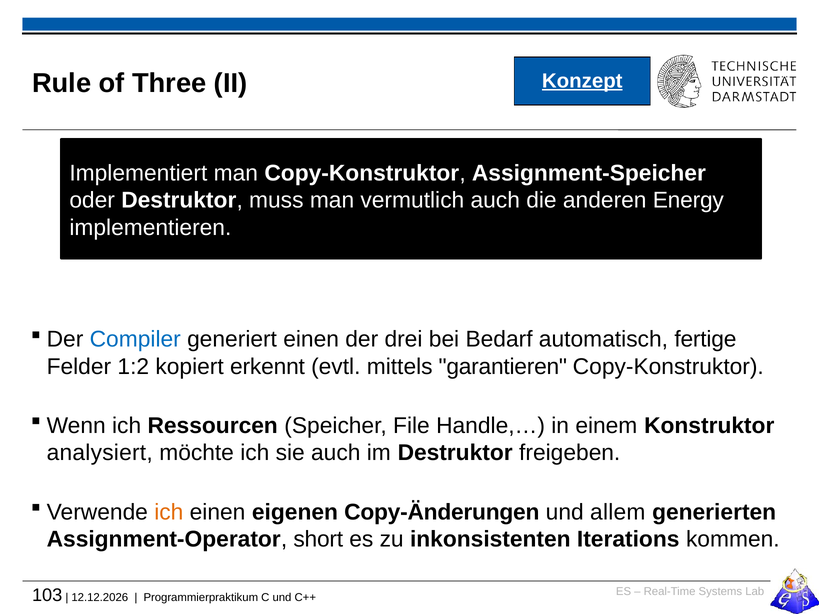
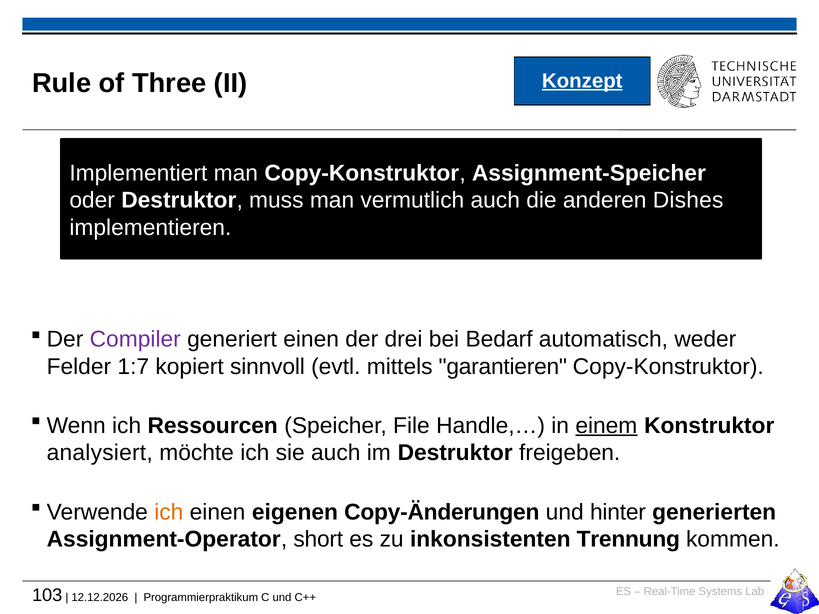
Energy: Energy -> Dishes
Compiler colour: blue -> purple
fertige: fertige -> weder
1:2: 1:2 -> 1:7
erkennt: erkennt -> sinnvoll
einem underline: none -> present
allem: allem -> hinter
Iterations: Iterations -> Trennung
